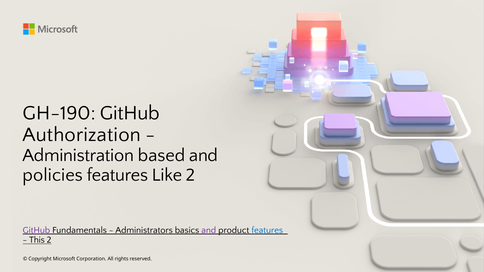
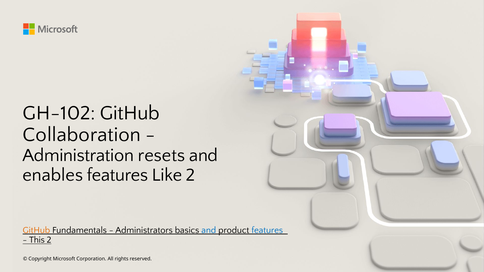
GH-190: GH-190 -> GH-102
Authorization: Authorization -> Collaboration
based: based -> resets
policies: policies -> enables
GitHub at (36, 230) colour: purple -> orange
and at (209, 230) colour: purple -> blue
